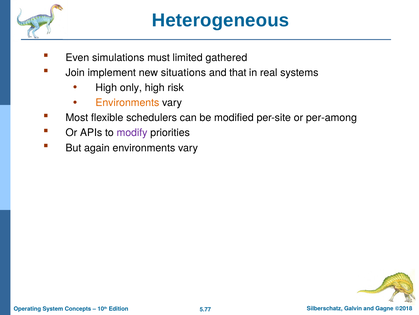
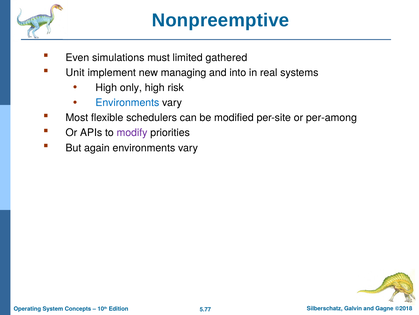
Heterogeneous: Heterogeneous -> Nonpreemptive
Join: Join -> Unit
situations: situations -> managing
that: that -> into
Environments at (127, 103) colour: orange -> blue
